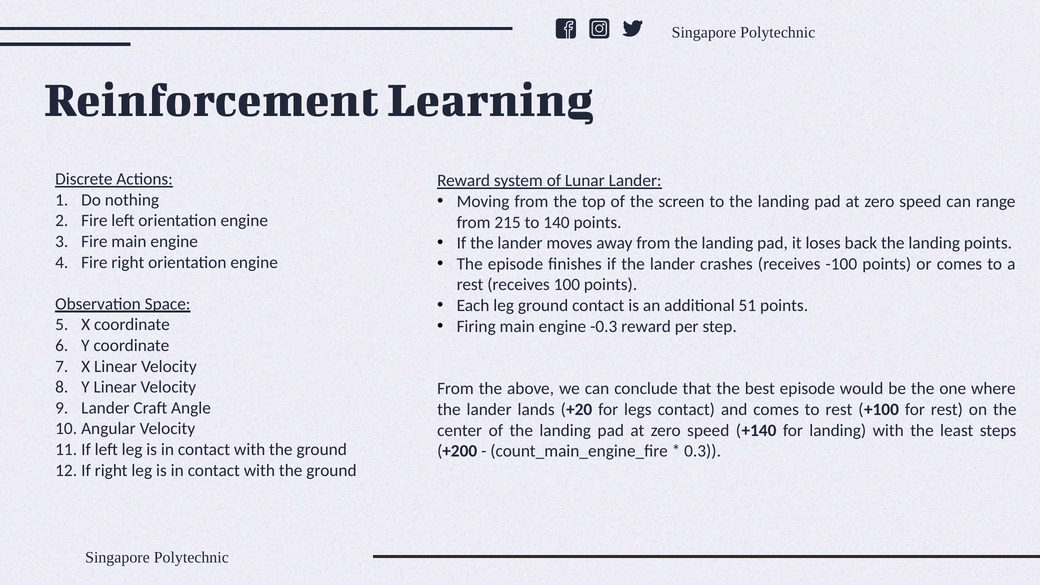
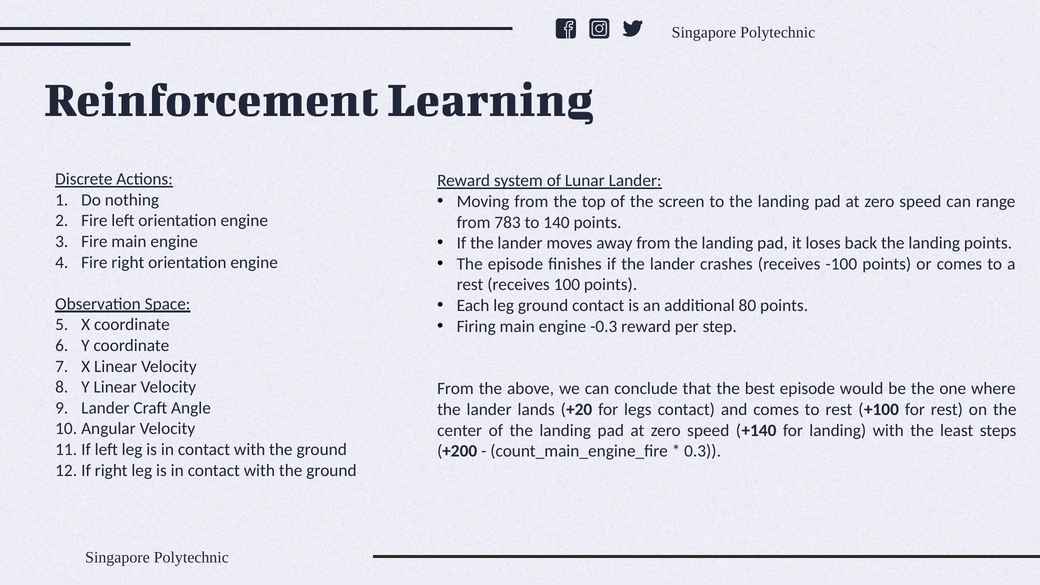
215: 215 -> 783
51: 51 -> 80
